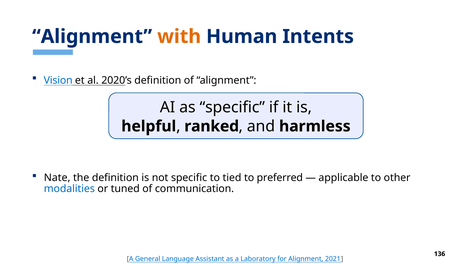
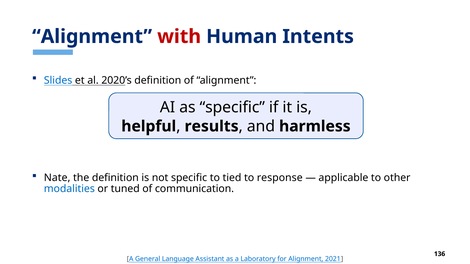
with colour: orange -> red
Vision: Vision -> Slides
ranked: ranked -> results
preferred: preferred -> response
